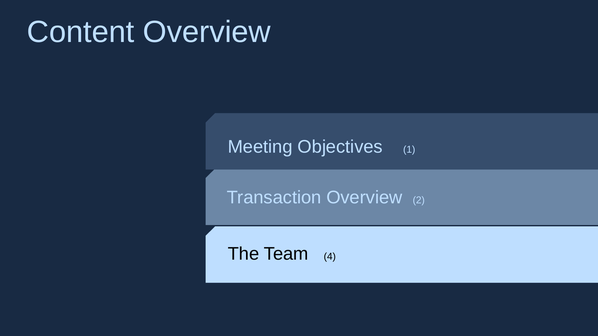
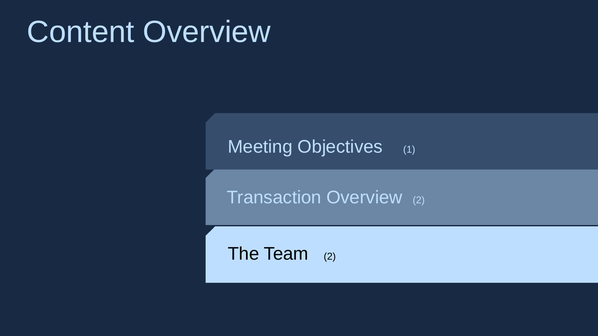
Team 4: 4 -> 2
